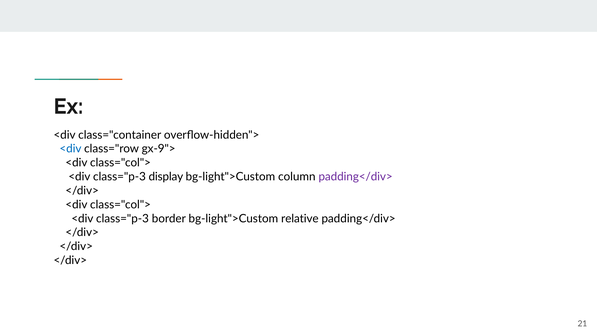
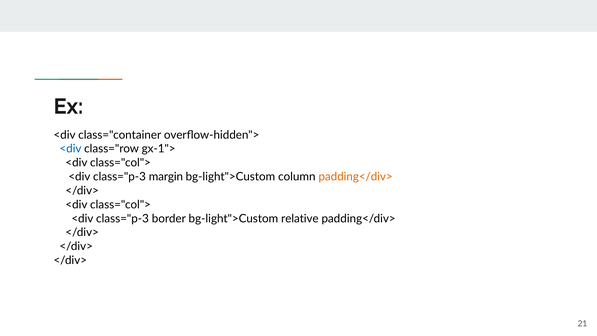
gx-9">: gx-9"> -> gx-1">
display: display -> margin
padding</div> at (356, 177) colour: purple -> orange
